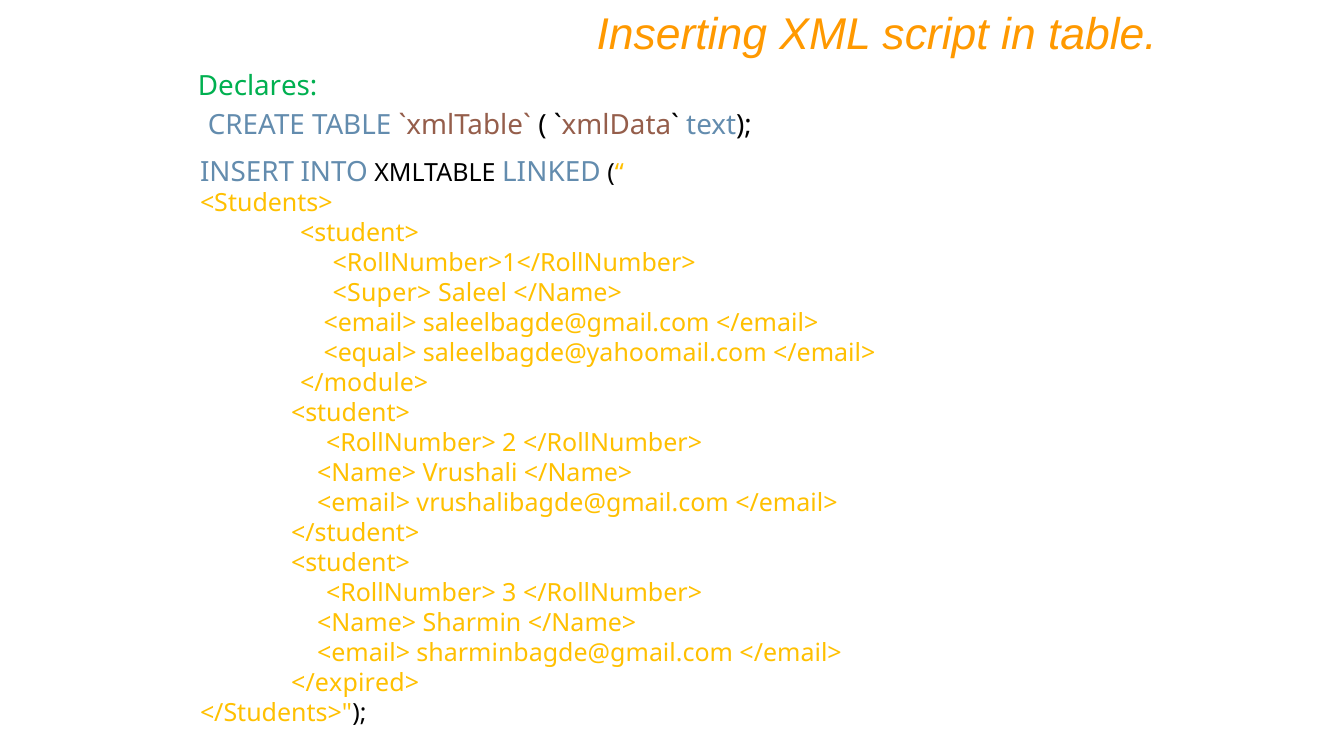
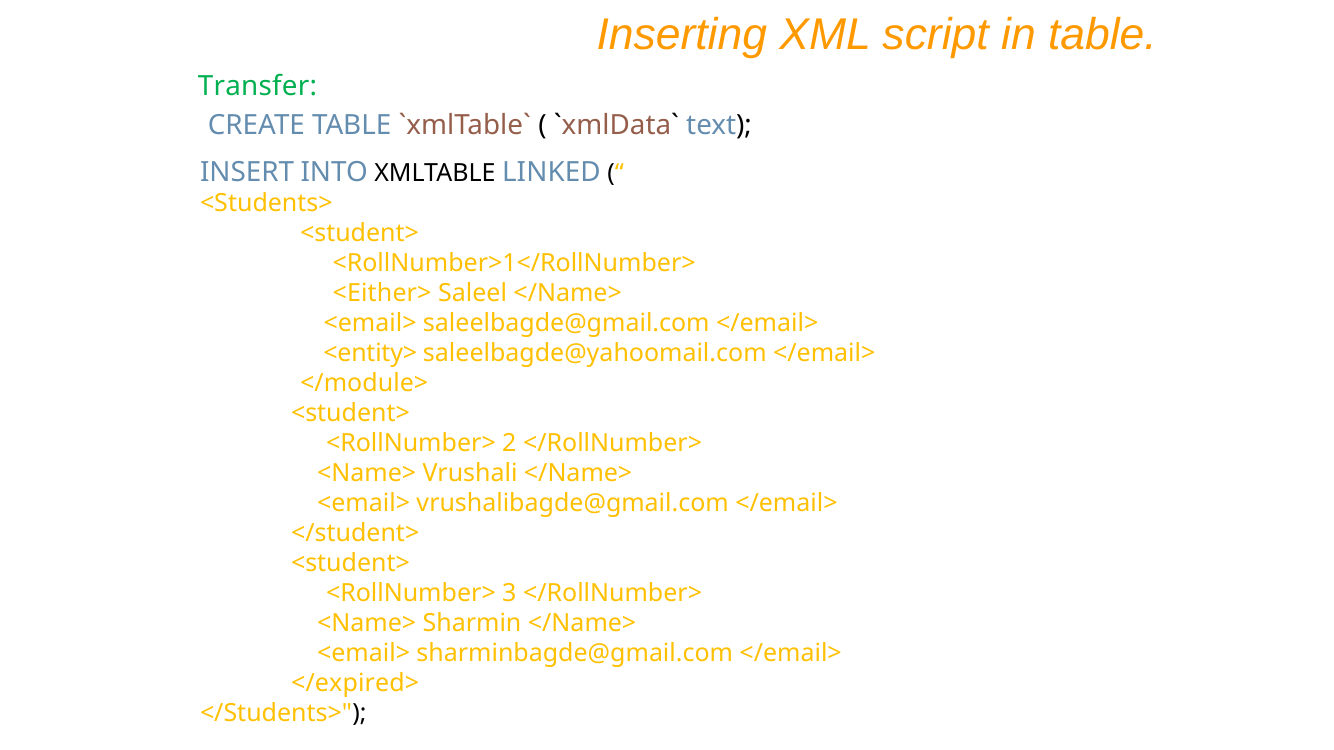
Declares: Declares -> Transfer
<Super>: <Super> -> <Either>
<equal>: <equal> -> <entity>
